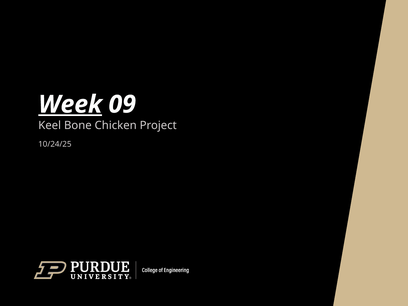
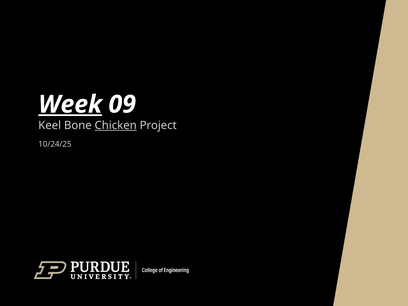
Chicken underline: none -> present
